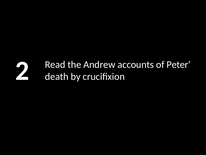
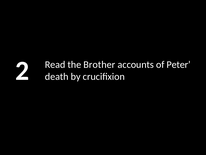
Andrew: Andrew -> Brother
